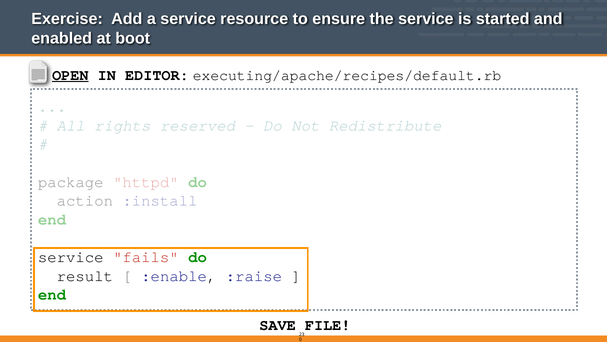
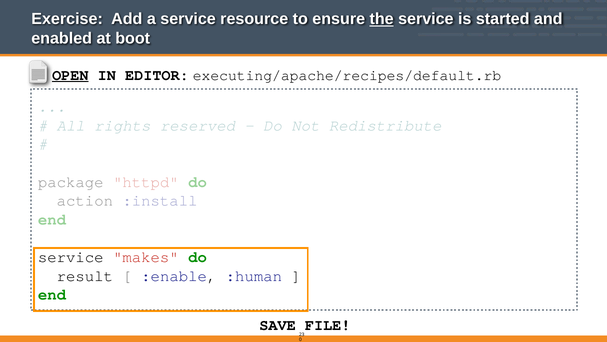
the underline: none -> present
fails: fails -> makes
:raise: :raise -> :human
